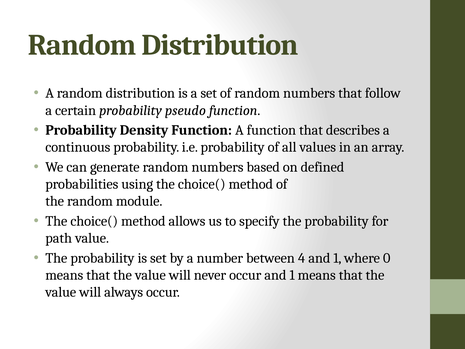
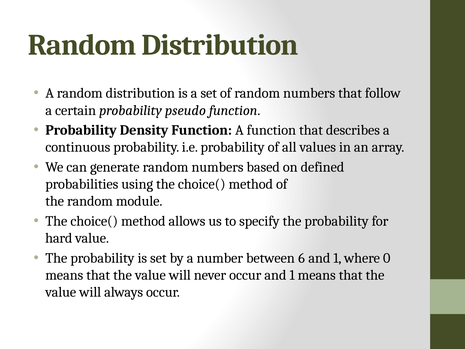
path: path -> hard
4: 4 -> 6
